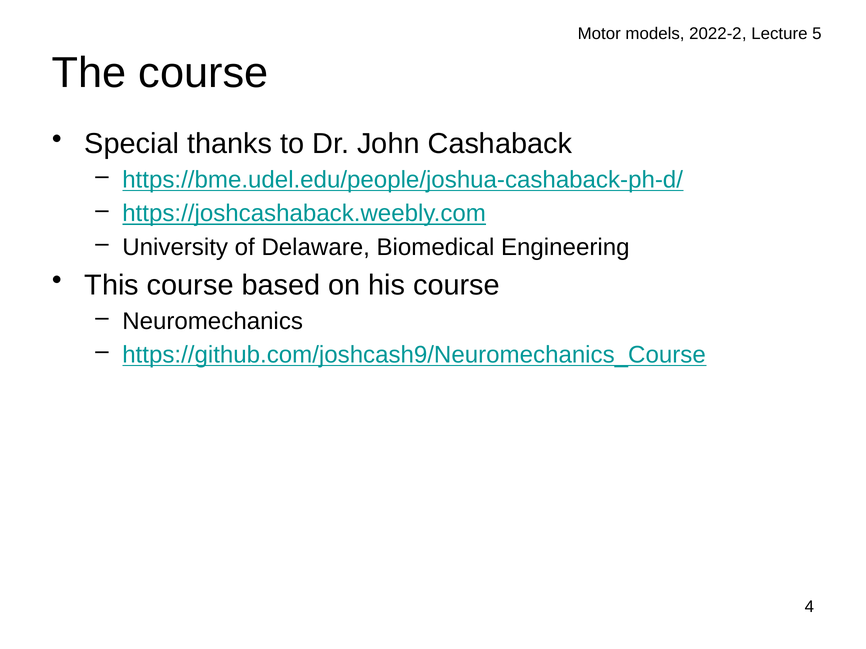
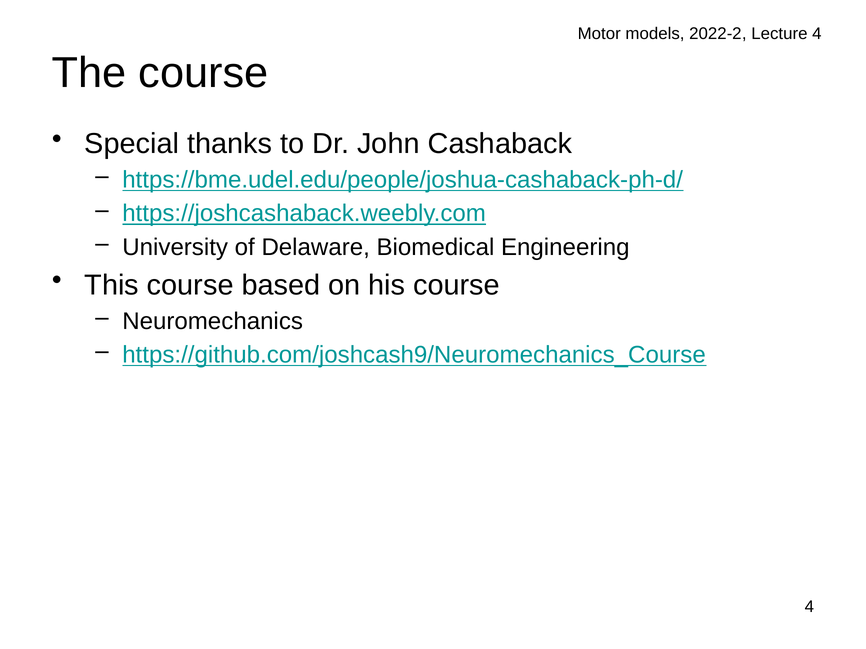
Lecture 5: 5 -> 4
